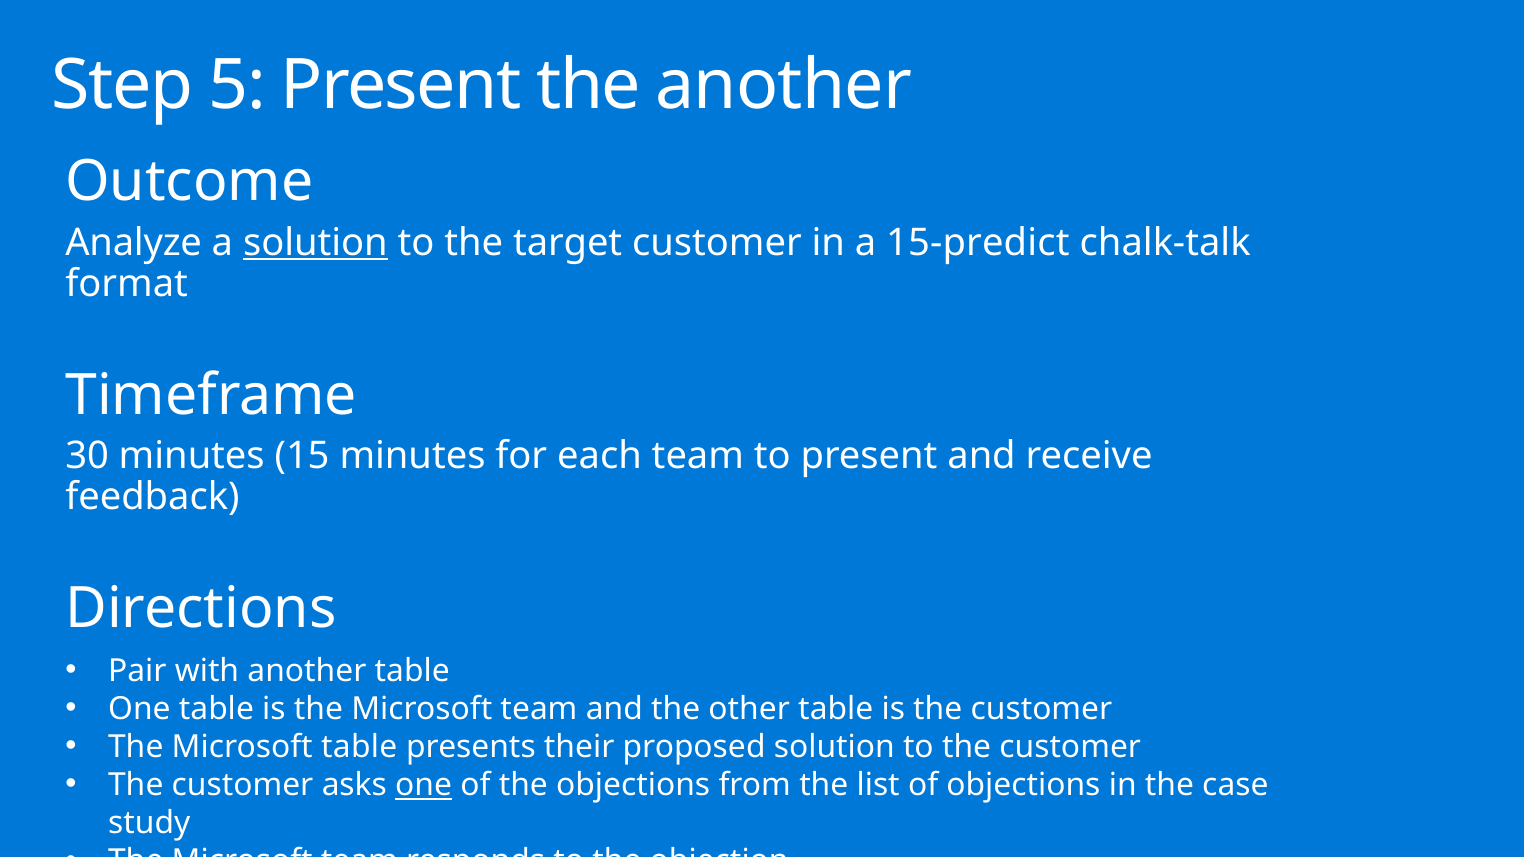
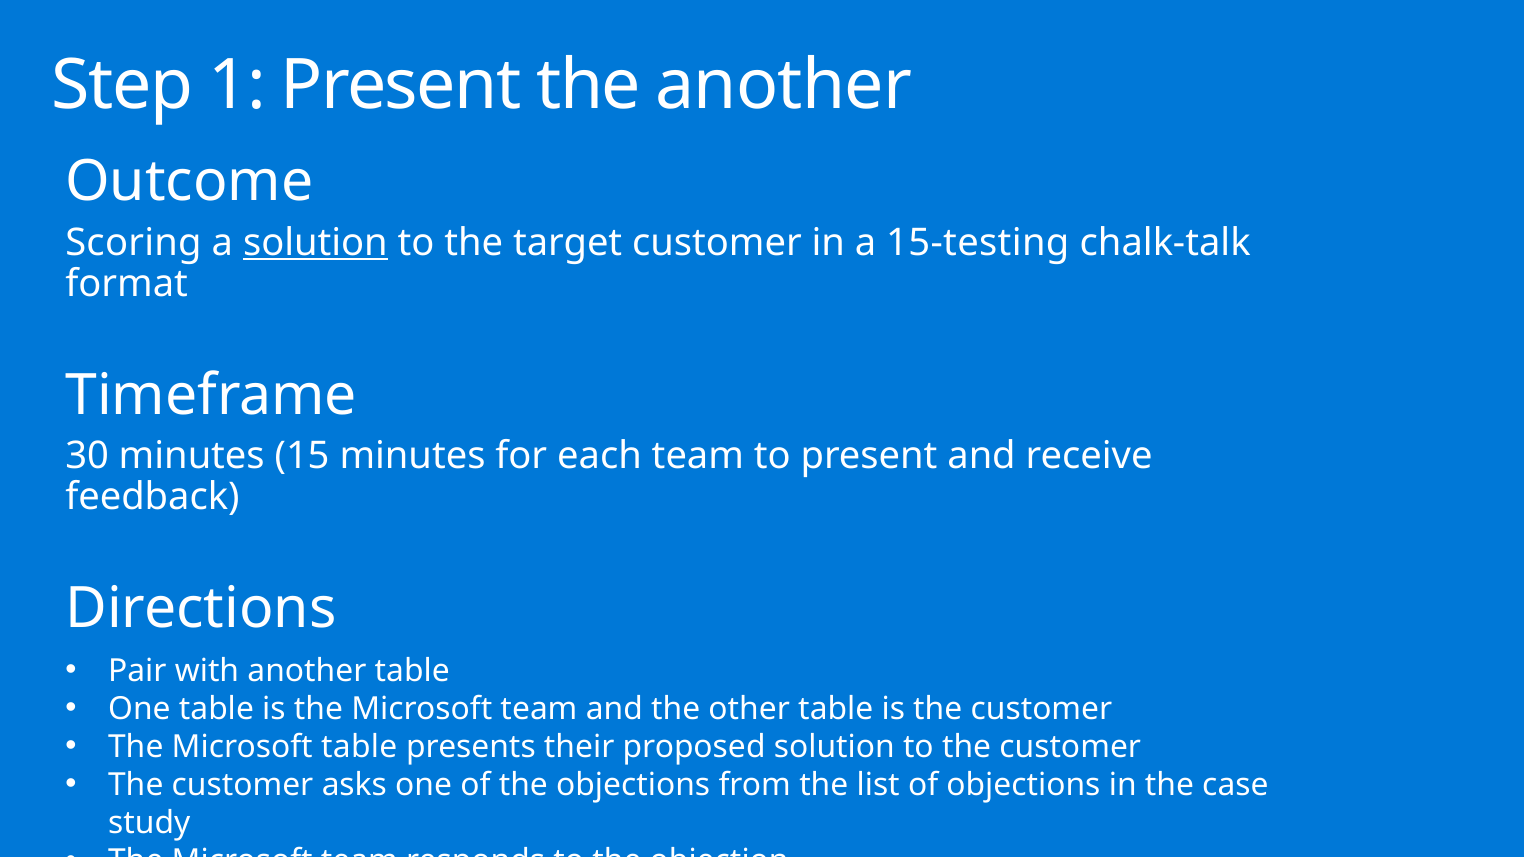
5: 5 -> 1
Analyze: Analyze -> Scoring
15-predict: 15-predict -> 15-testing
one at (424, 785) underline: present -> none
